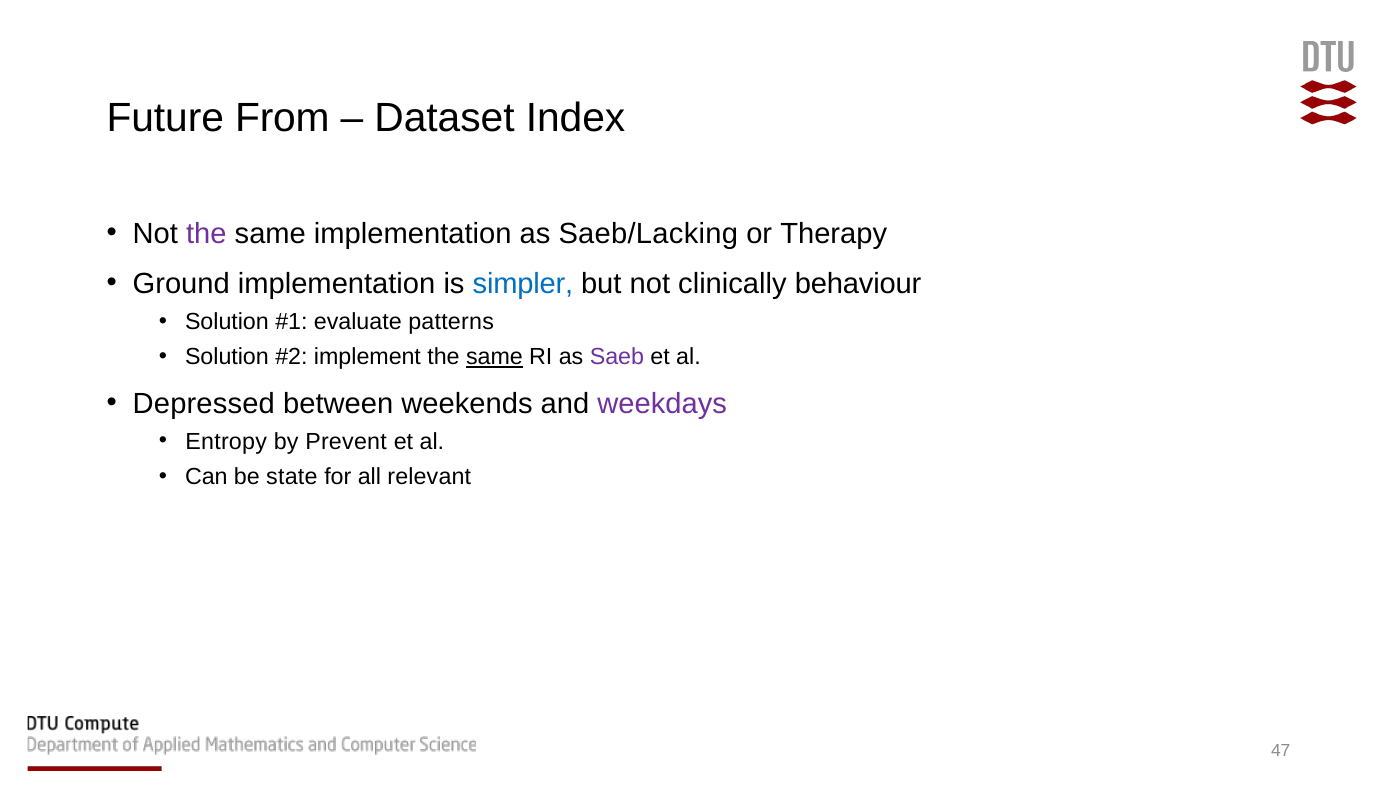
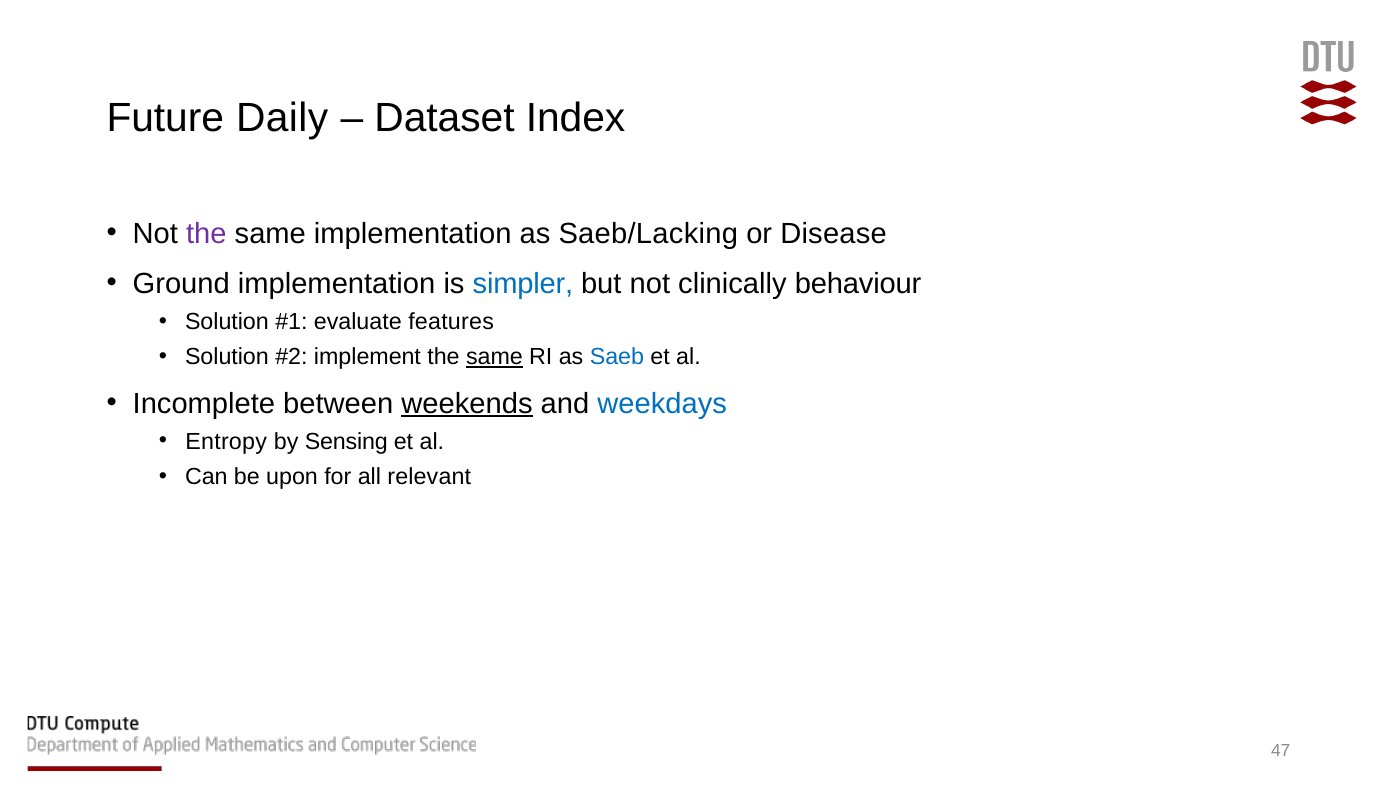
From: From -> Daily
Therapy: Therapy -> Disease
patterns: patterns -> features
Saeb colour: purple -> blue
Depressed: Depressed -> Incomplete
weekends underline: none -> present
weekdays colour: purple -> blue
Prevent: Prevent -> Sensing
state: state -> upon
